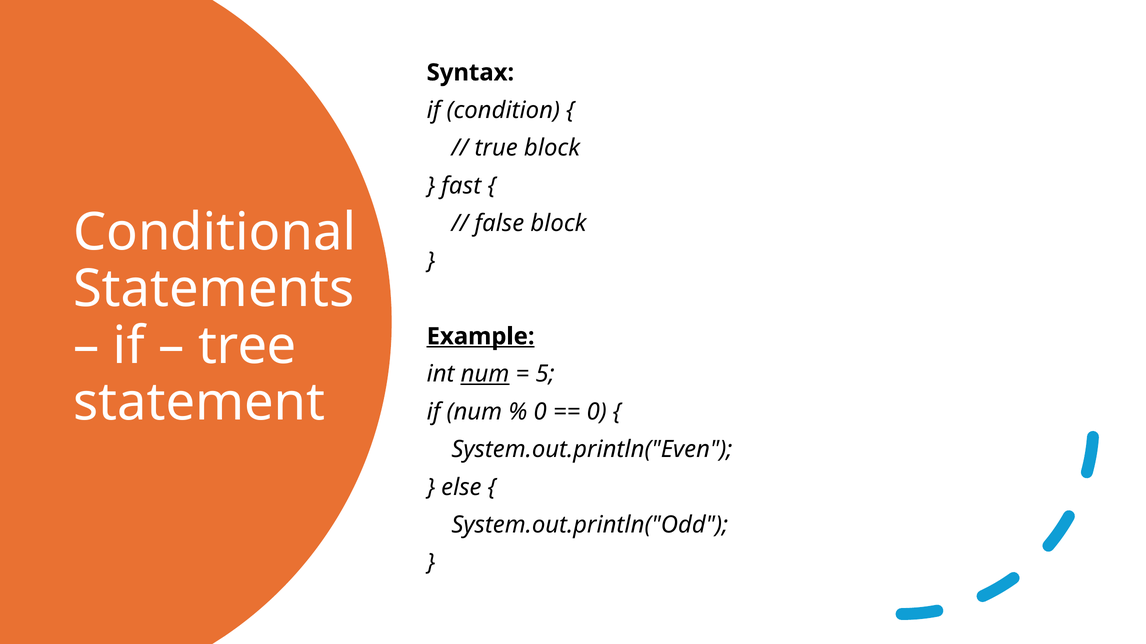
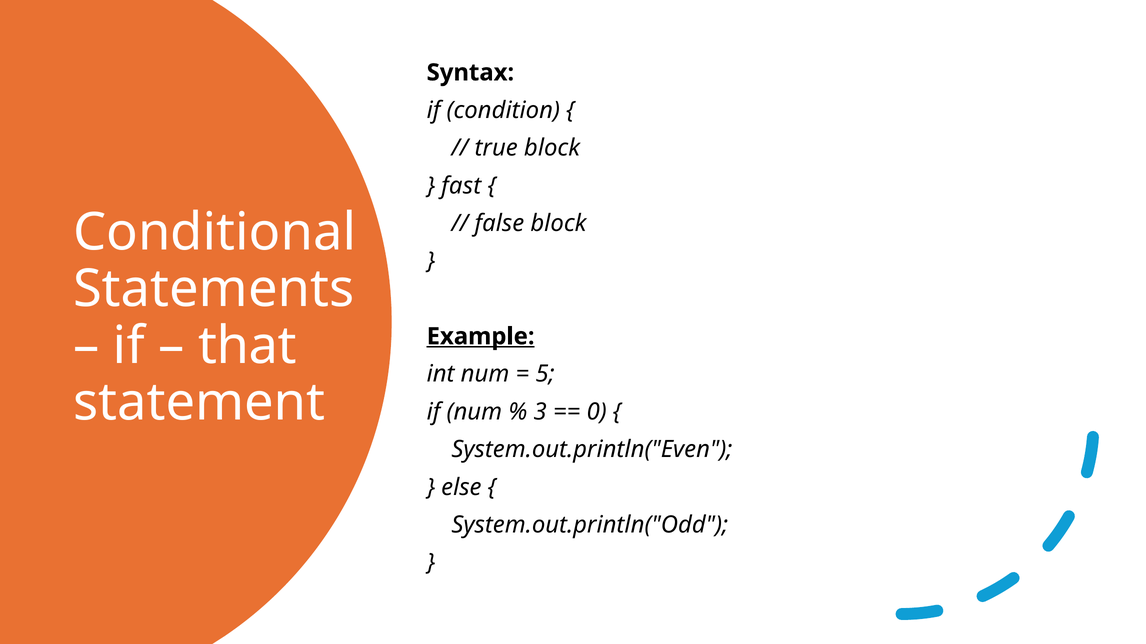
tree: tree -> that
num at (485, 374) underline: present -> none
0 at (540, 412): 0 -> 3
